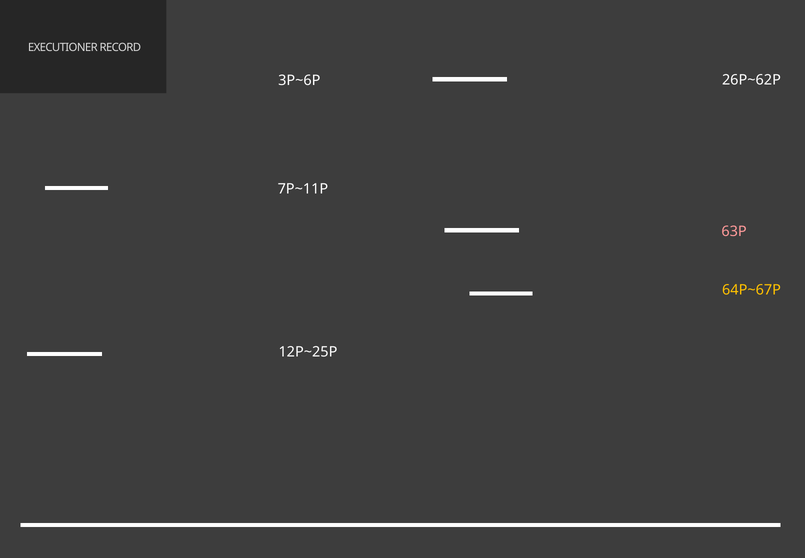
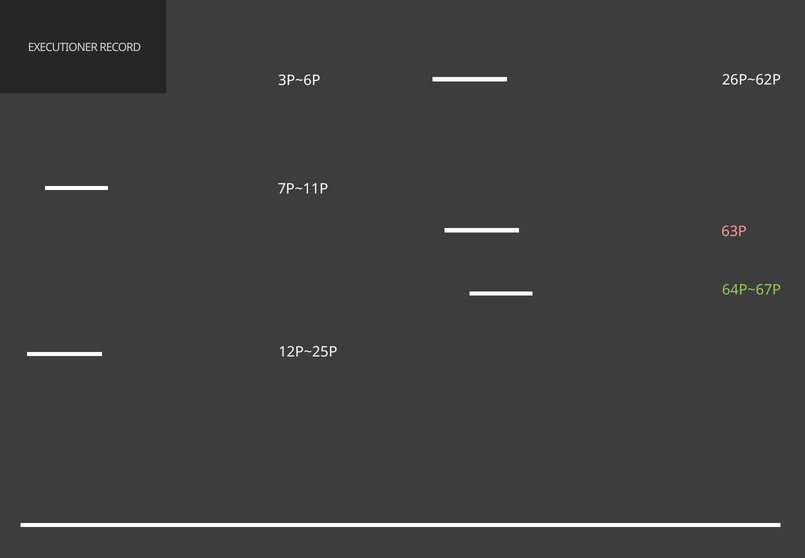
64P~67P colour: yellow -> light green
